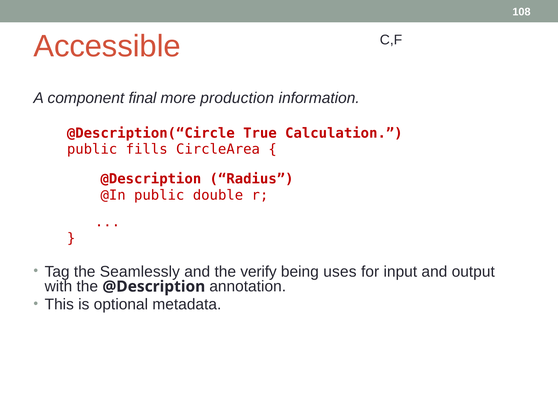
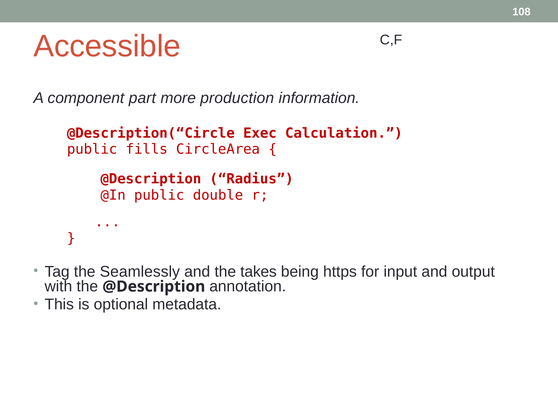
final: final -> part
True: True -> Exec
verify: verify -> takes
uses: uses -> https
